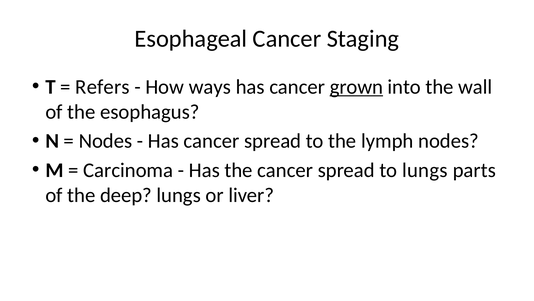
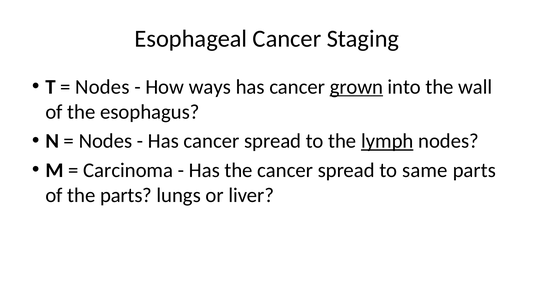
Refers at (102, 87): Refers -> Nodes
lymph underline: none -> present
to lungs: lungs -> same
the deep: deep -> parts
